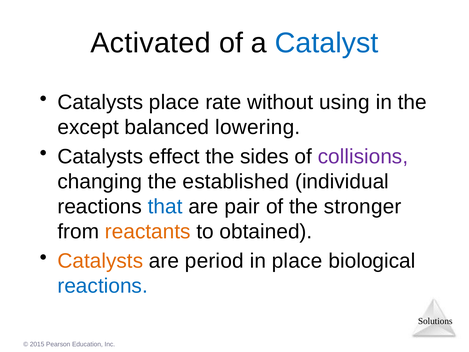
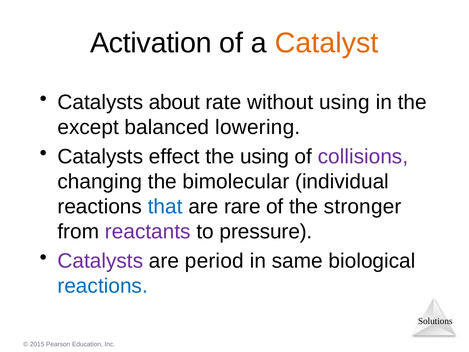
Activated: Activated -> Activation
Catalyst colour: blue -> orange
Catalysts place: place -> about
the sides: sides -> using
established: established -> bimolecular
pair: pair -> rare
reactants colour: orange -> purple
obtained: obtained -> pressure
Catalysts at (100, 261) colour: orange -> purple
in place: place -> same
